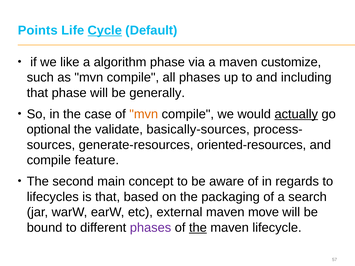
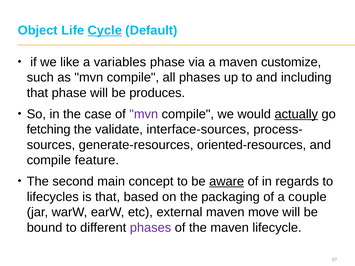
Points: Points -> Object
algorithm: algorithm -> variables
generally: generally -> produces
mvn at (144, 114) colour: orange -> purple
optional: optional -> fetching
basically-sources: basically-sources -> interface-sources
aware underline: none -> present
search: search -> couple
the at (198, 228) underline: present -> none
